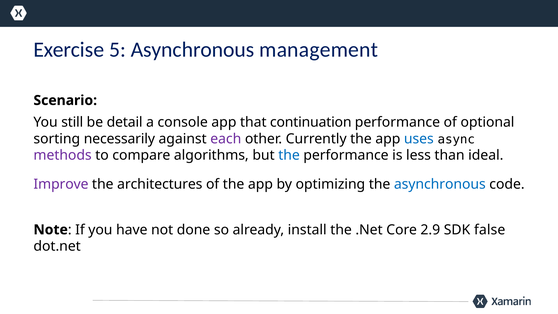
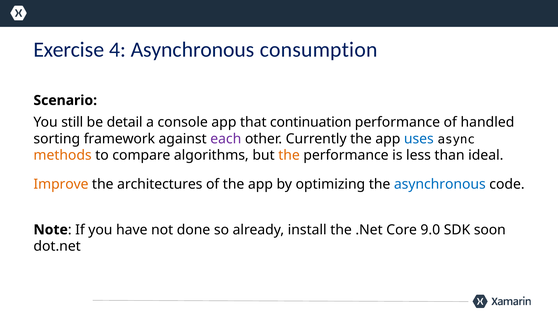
5: 5 -> 4
management: management -> consumption
optional: optional -> handled
necessarily: necessarily -> framework
methods colour: purple -> orange
the at (289, 155) colour: blue -> orange
Improve colour: purple -> orange
2.9: 2.9 -> 9.0
false: false -> soon
